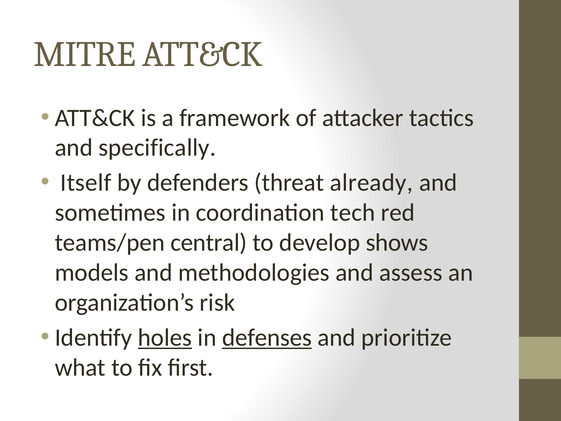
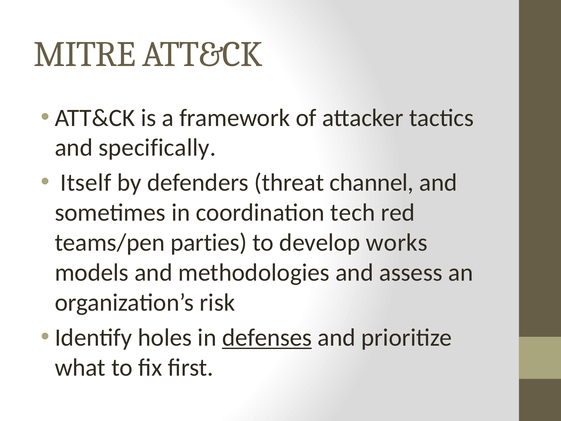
already: already -> channel
central: central -> parties
shows: shows -> works
holes underline: present -> none
